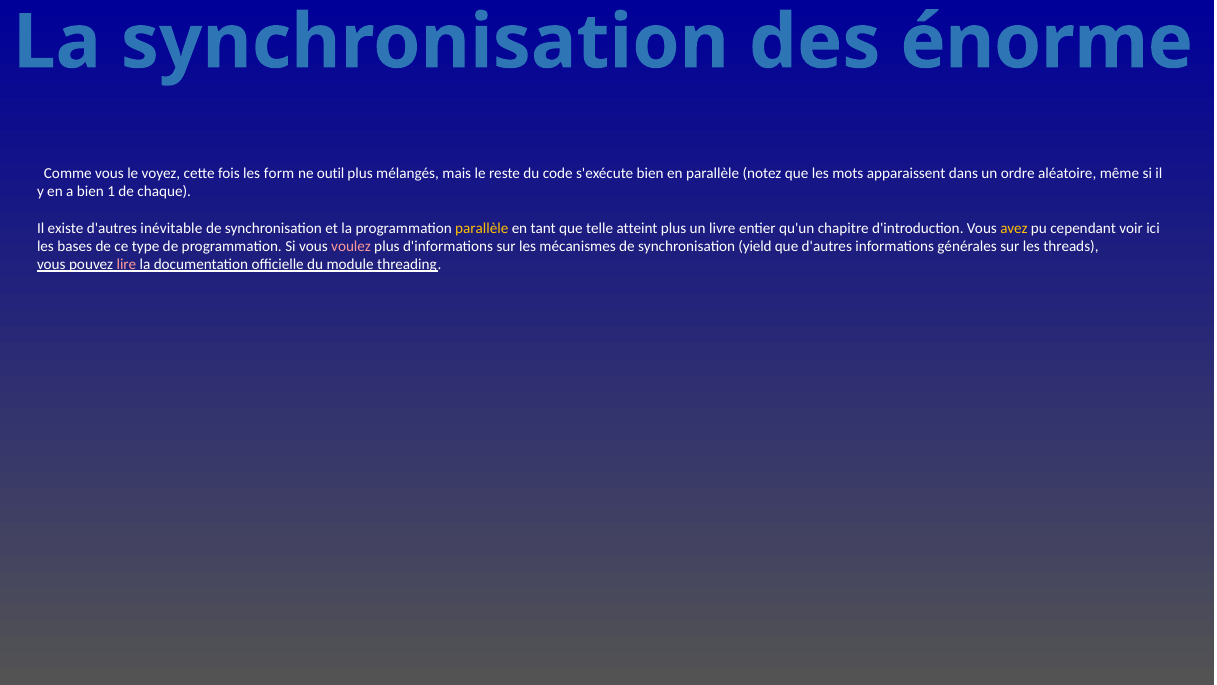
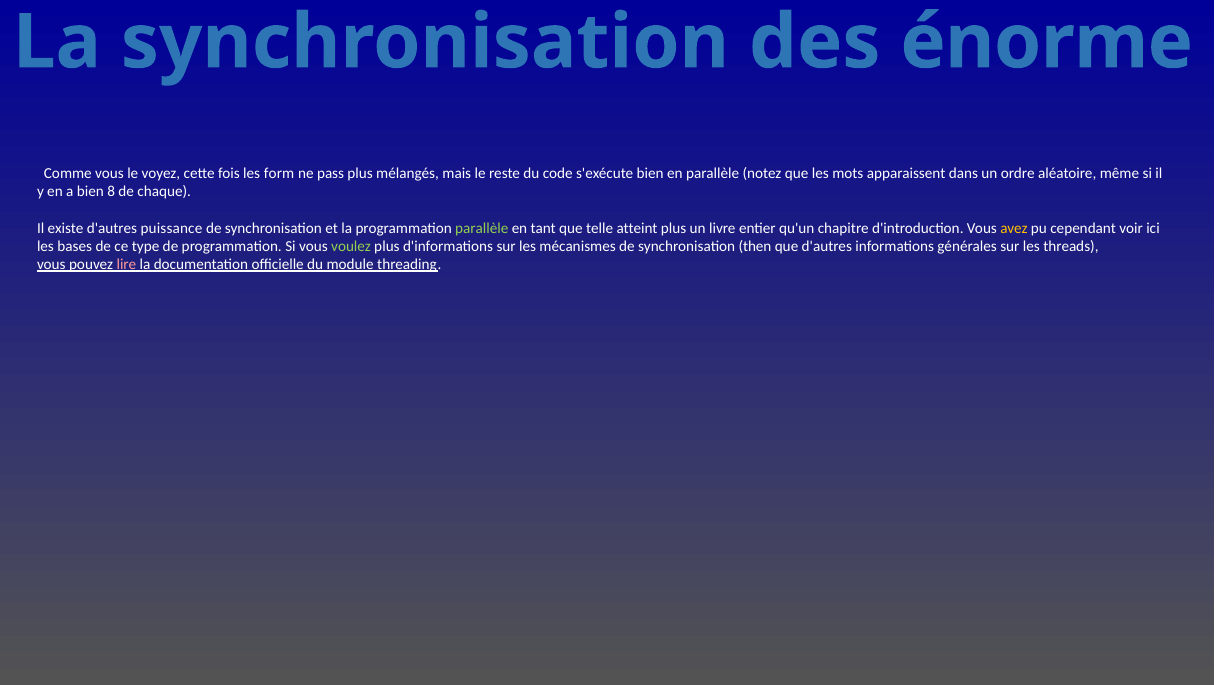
outil: outil -> pass
1: 1 -> 8
inévitable: inévitable -> puissance
parallèle at (482, 228) colour: yellow -> light green
voulez colour: pink -> light green
yield: yield -> then
